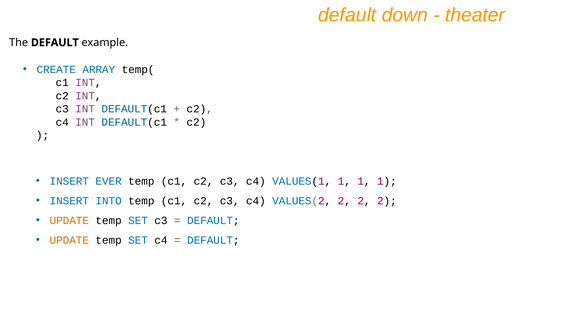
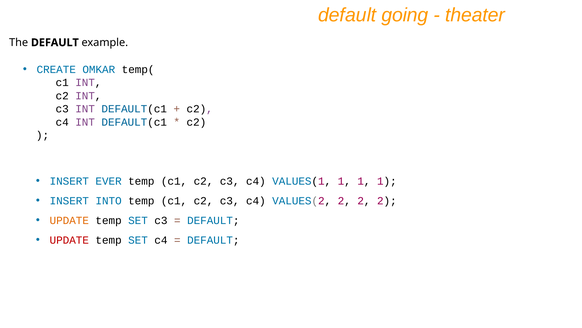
down: down -> going
ARRAY: ARRAY -> OMKAR
UPDATE at (69, 240) colour: orange -> red
